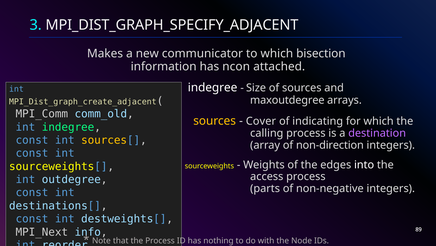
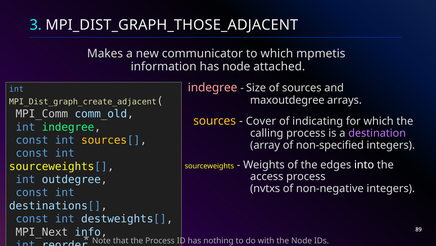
MPI_DIST_GRAPH_SPECIFY_ADJACENT: MPI_DIST_GRAPH_SPECIFY_ADJACENT -> MPI_DIST_GRAPH_THOSE_ADJACENT
bisection: bisection -> mpmetis
has ncon: ncon -> node
indegree at (213, 87) colour: white -> pink
non-direction: non-direction -> non-specified
parts: parts -> nvtxs
